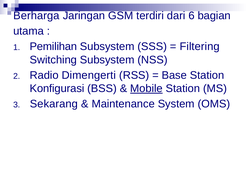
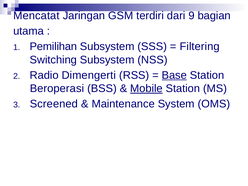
Berharga: Berharga -> Mencatat
6: 6 -> 9
Base underline: none -> present
Konfigurasi: Konfigurasi -> Beroperasi
Sekarang: Sekarang -> Screened
